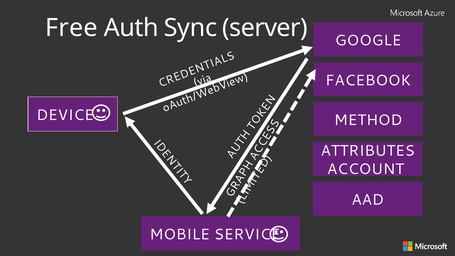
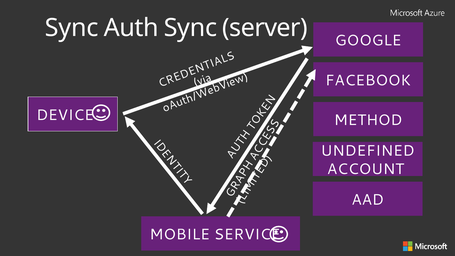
Free at (71, 28): Free -> Sync
ATTRIBUTES: ATTRIBUTES -> UNDEFINED
